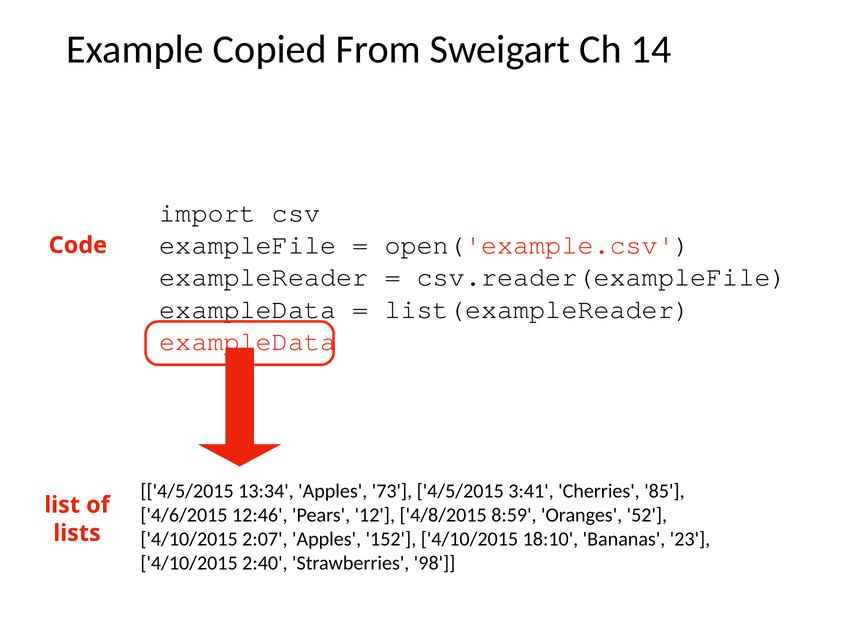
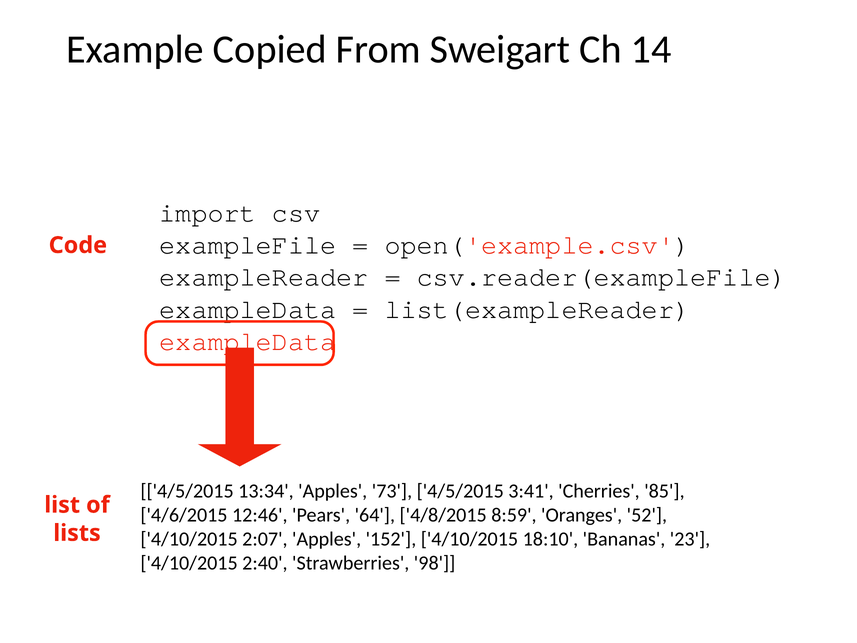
12: 12 -> 64
